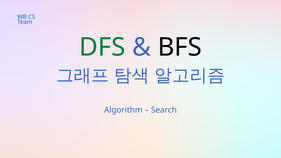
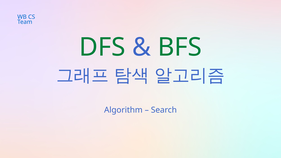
BFS colour: black -> green
